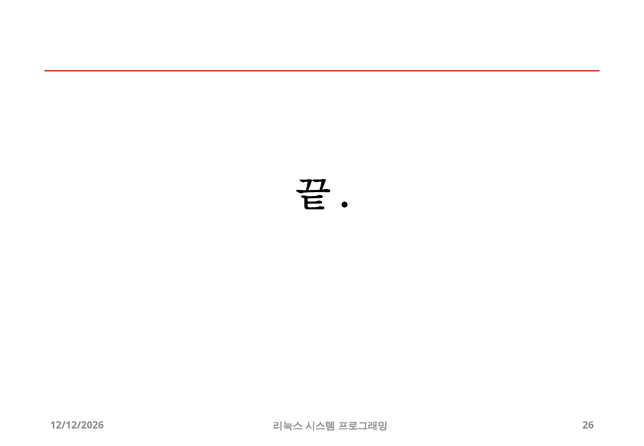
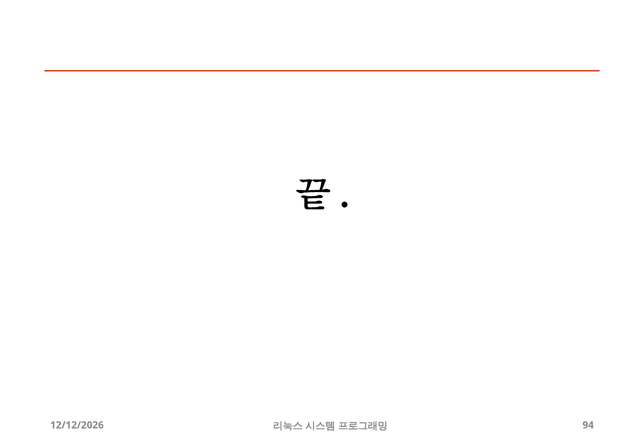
26: 26 -> 94
